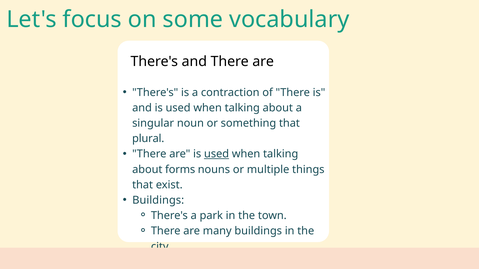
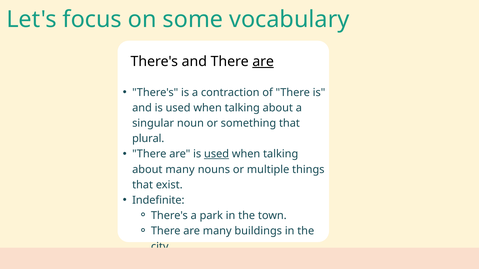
are at (263, 62) underline: none -> present
about forms: forms -> many
Buildings at (158, 201): Buildings -> Indefinite
